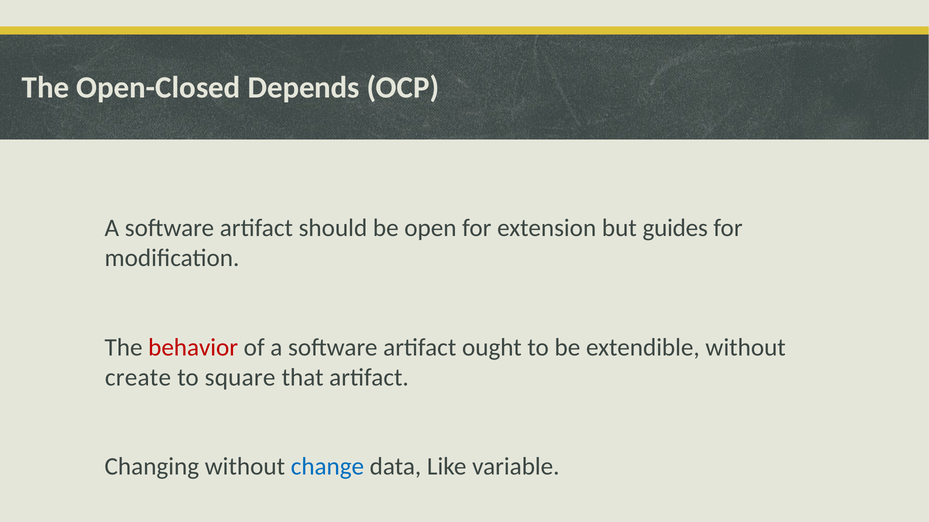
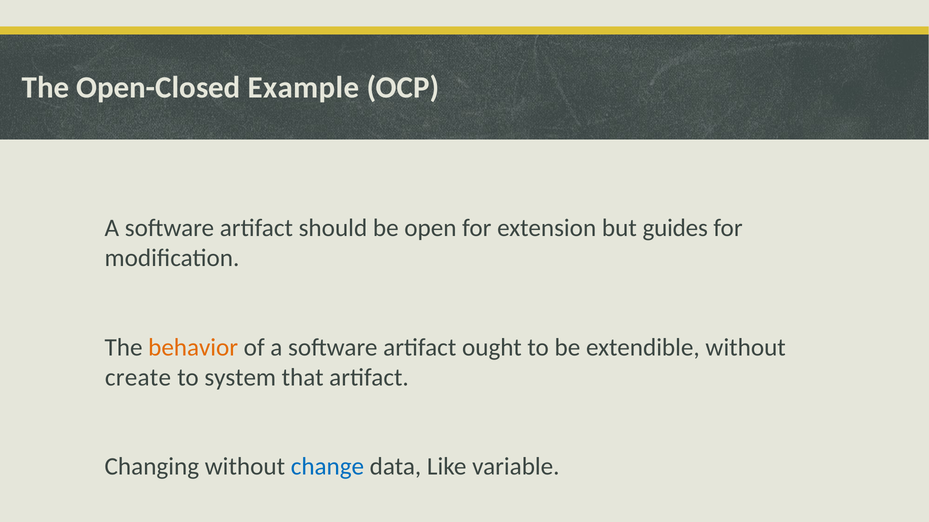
Depends: Depends -> Example
behavior colour: red -> orange
square: square -> system
